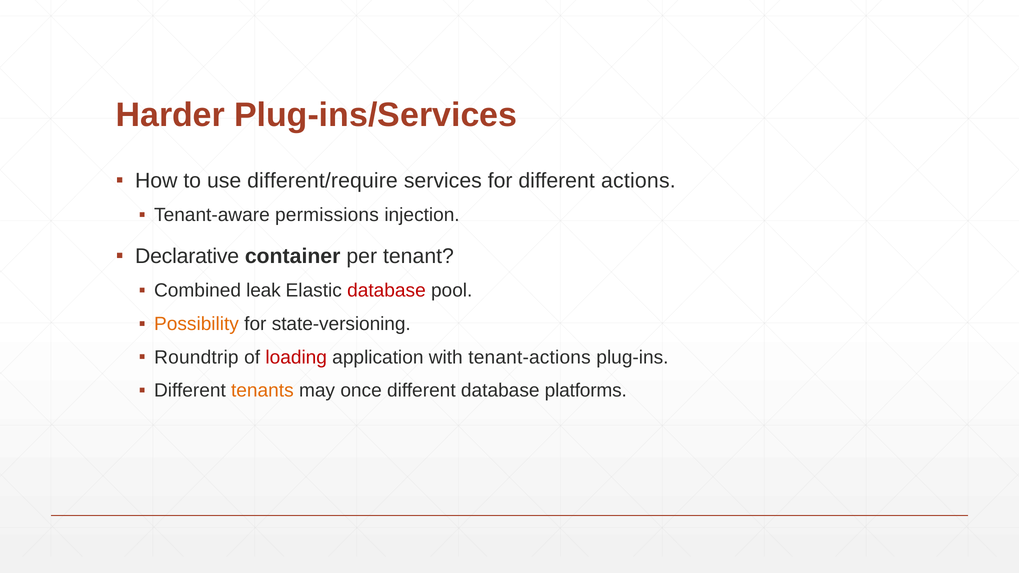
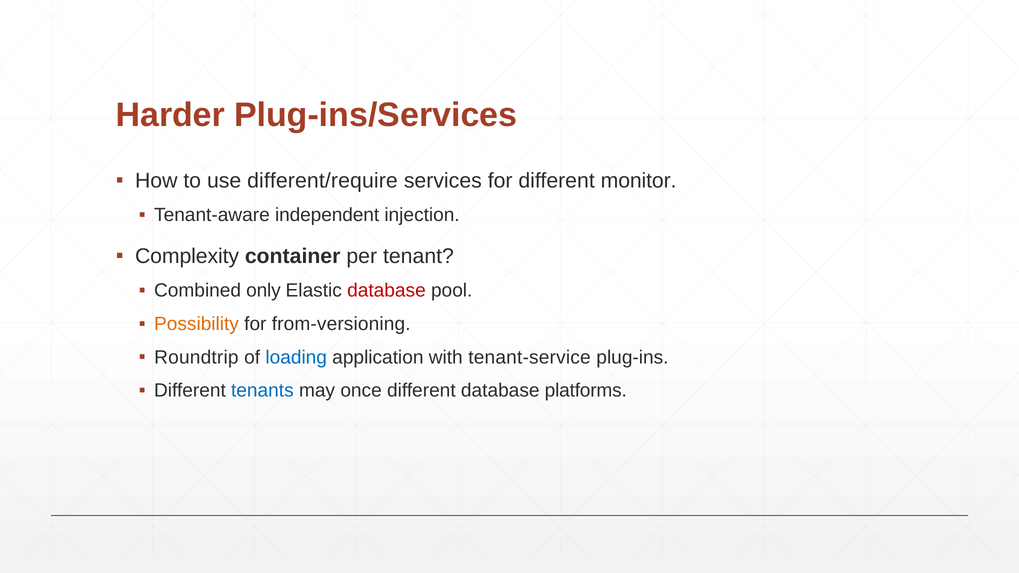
actions: actions -> monitor
permissions: permissions -> independent
Declarative: Declarative -> Complexity
leak: leak -> only
state-versioning: state-versioning -> from-versioning
loading colour: red -> blue
tenant-actions: tenant-actions -> tenant-service
tenants colour: orange -> blue
